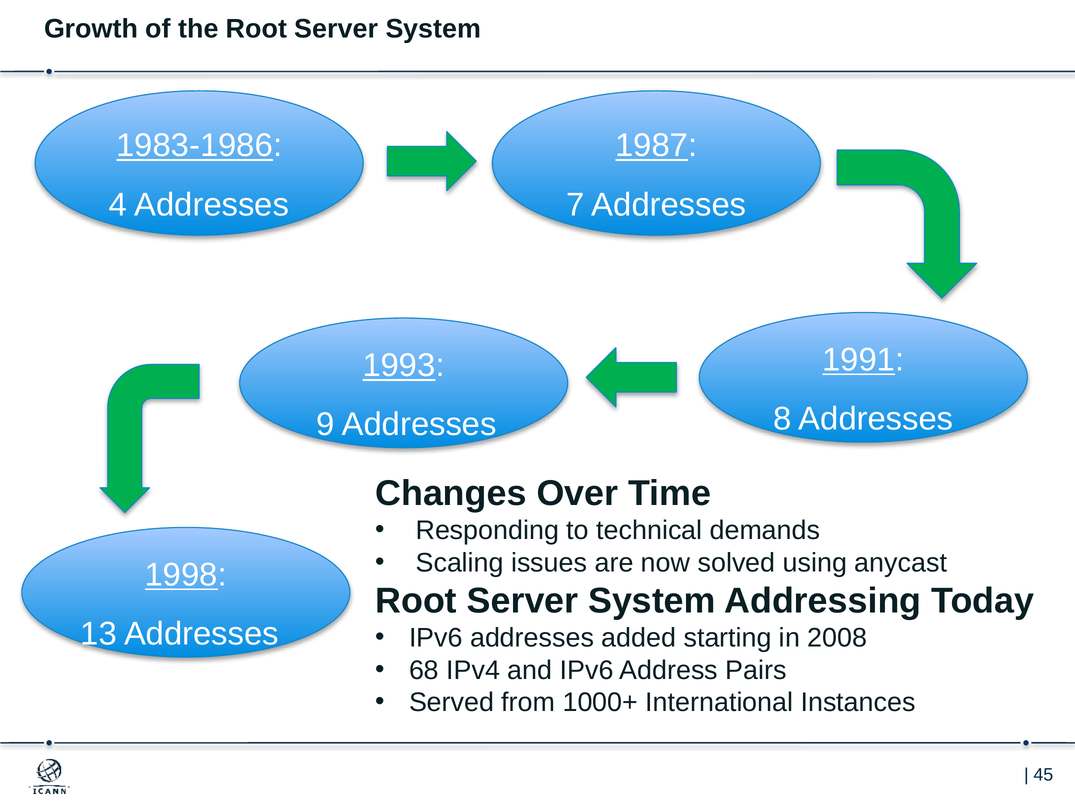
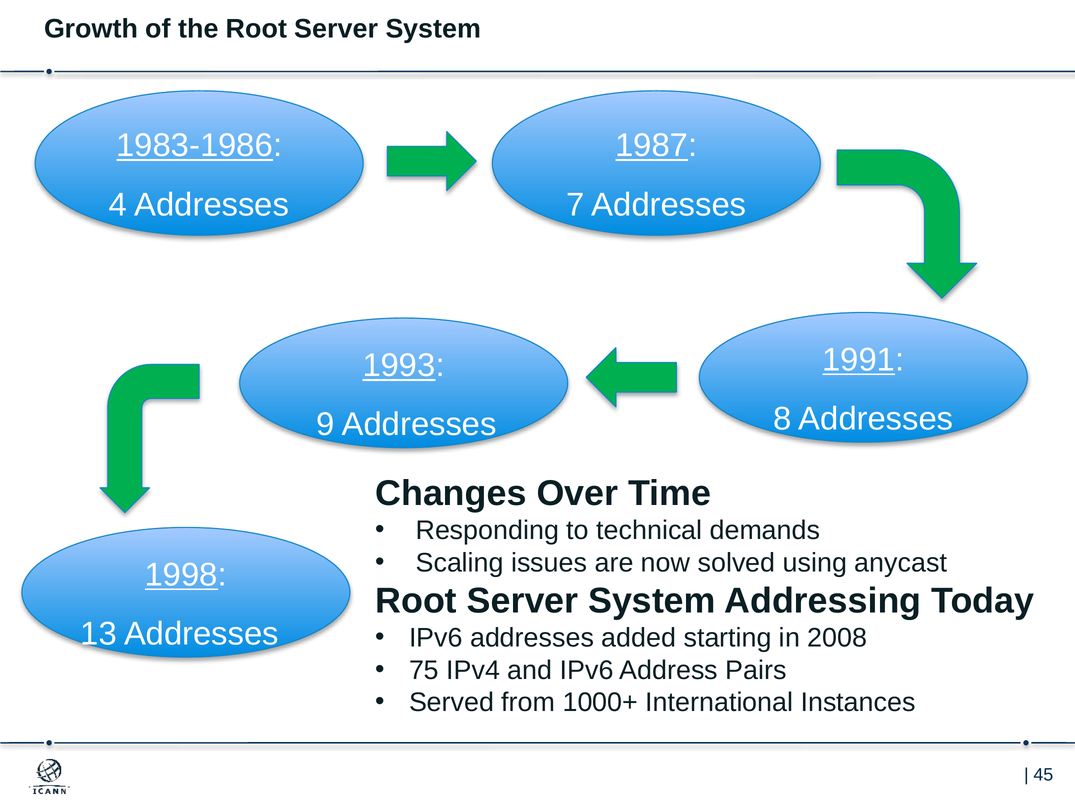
68: 68 -> 75
